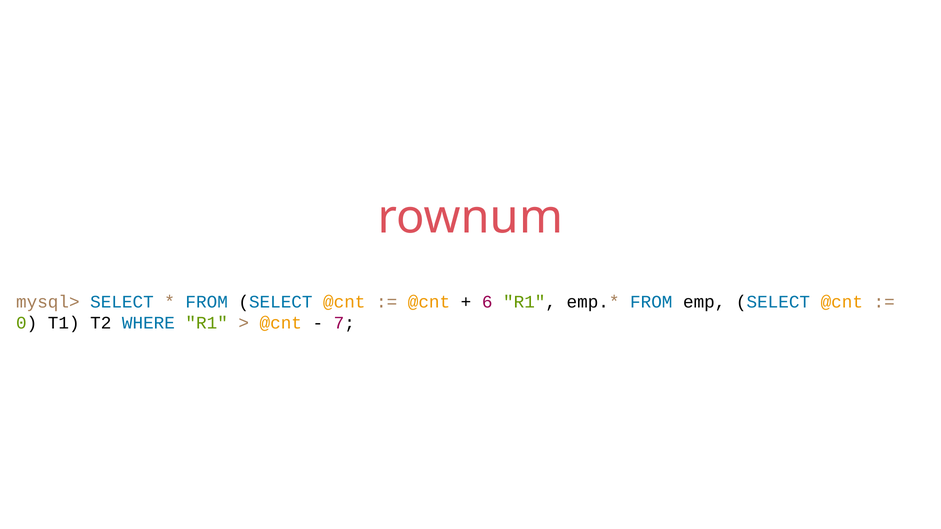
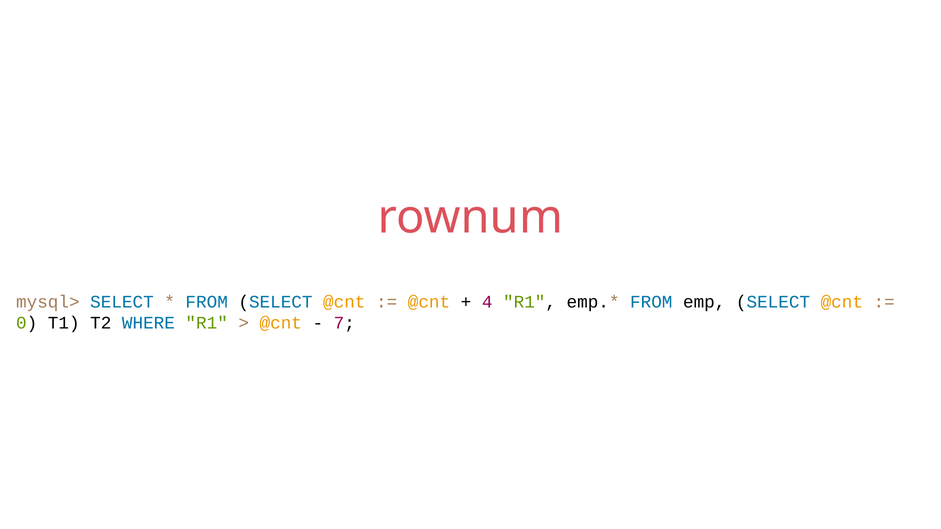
6: 6 -> 4
